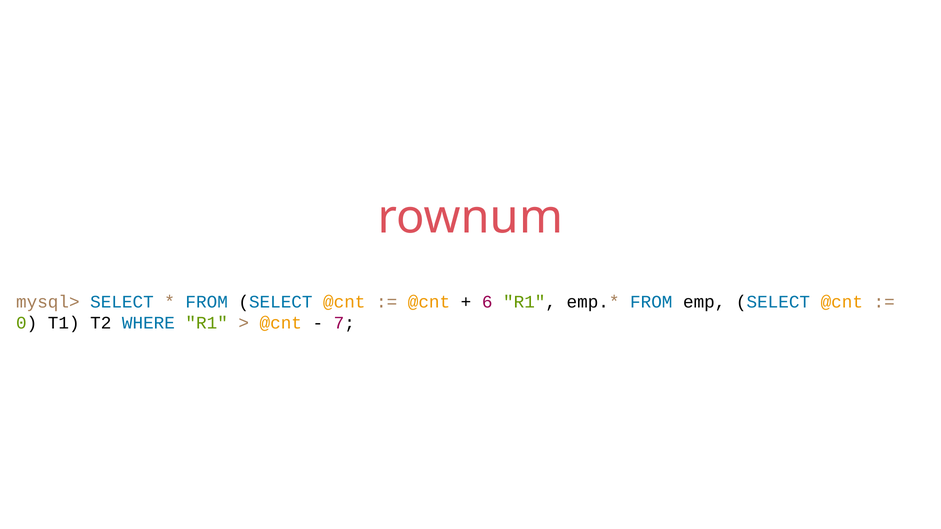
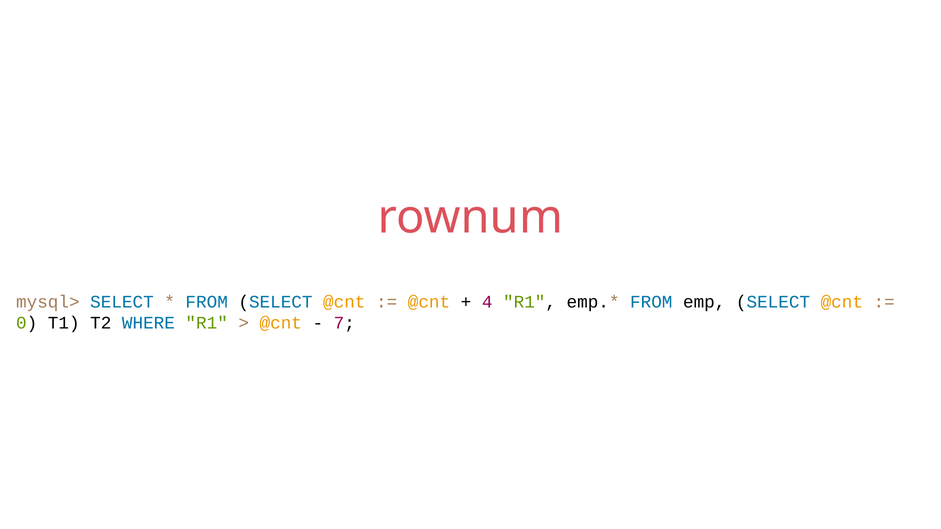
6: 6 -> 4
